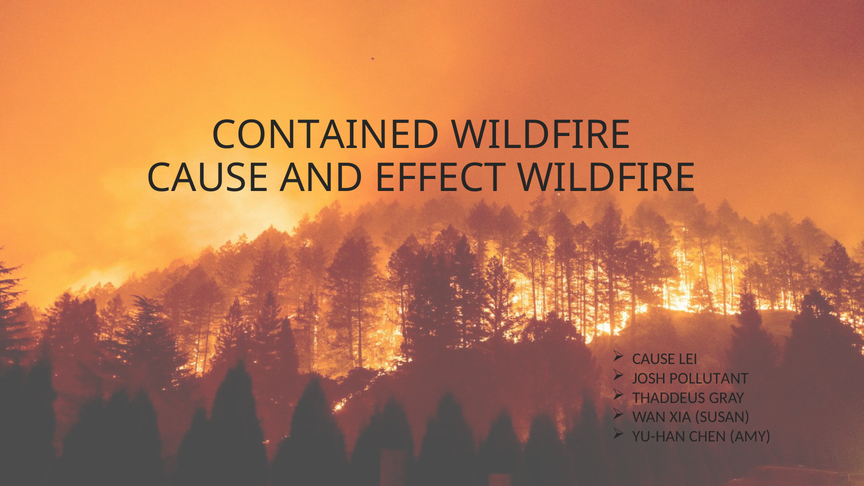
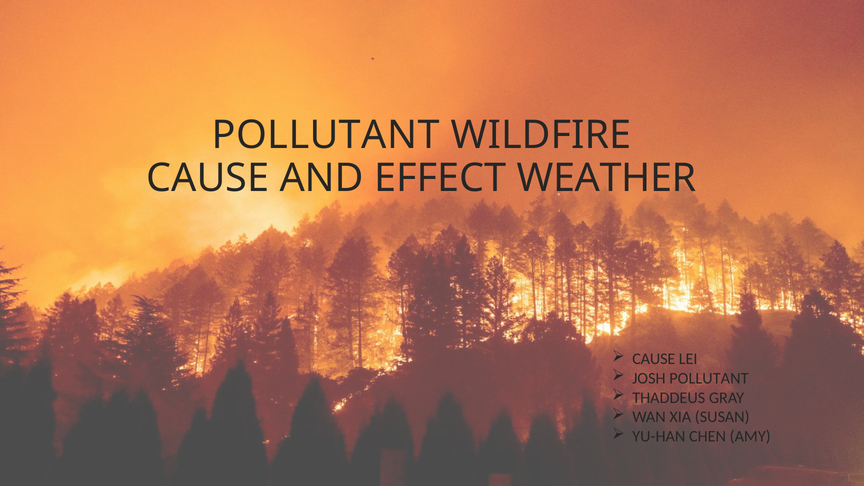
CONTAINED at (326, 135): CONTAINED -> POLLUTANT
EFFECT WILDFIRE: WILDFIRE -> WEATHER
